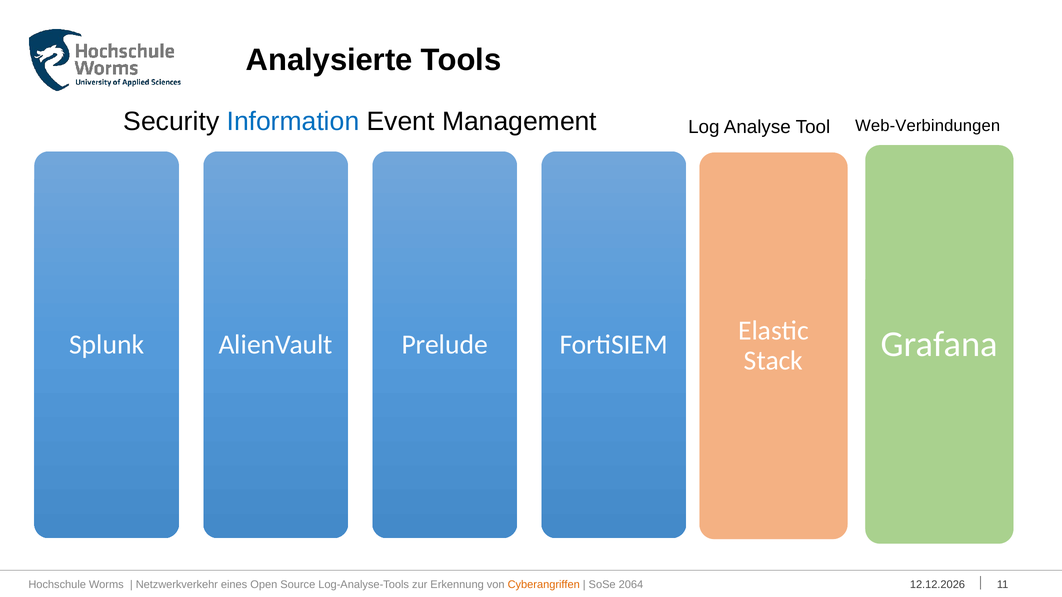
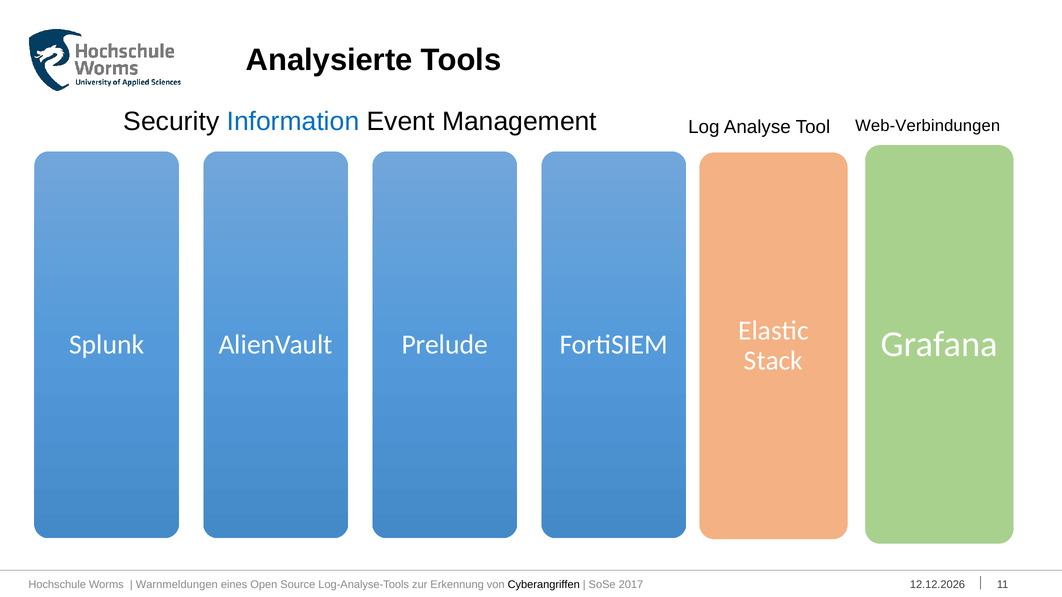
Netzwerkverkehr: Netzwerkverkehr -> Warnmeldungen
Cyberangriffen colour: orange -> black
2064: 2064 -> 2017
